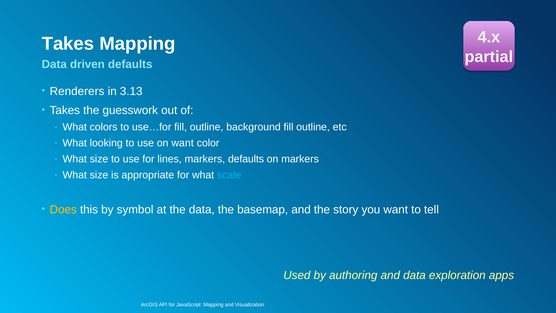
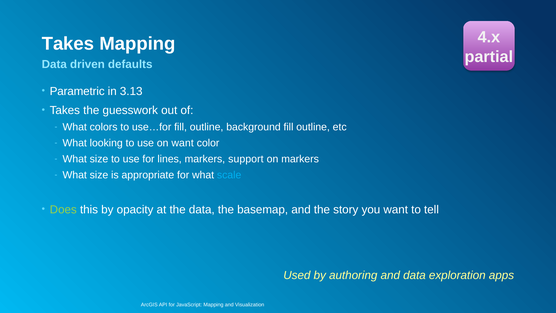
Renderers: Renderers -> Parametric
markers defaults: defaults -> support
Does colour: yellow -> light green
symbol: symbol -> opacity
